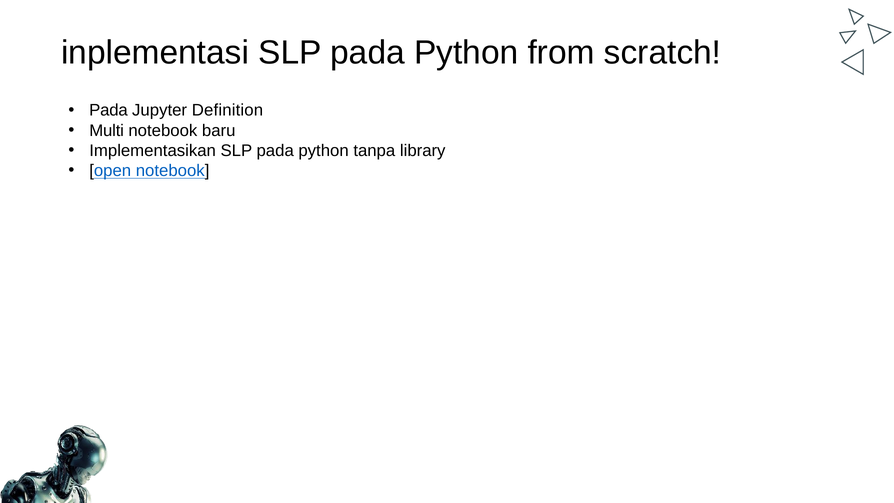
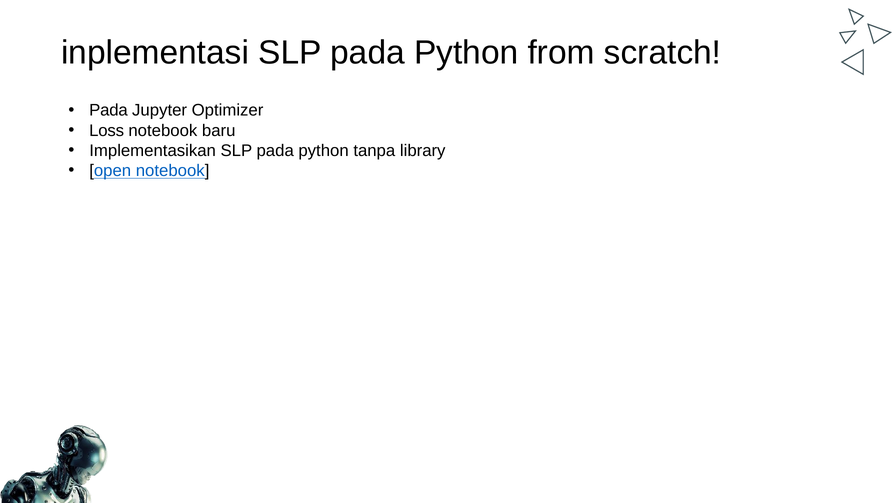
Definition: Definition -> Optimizer
Multi: Multi -> Loss
